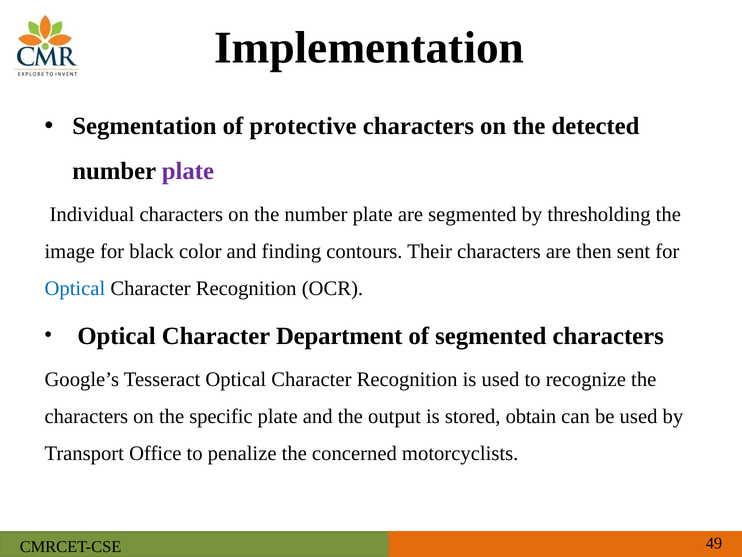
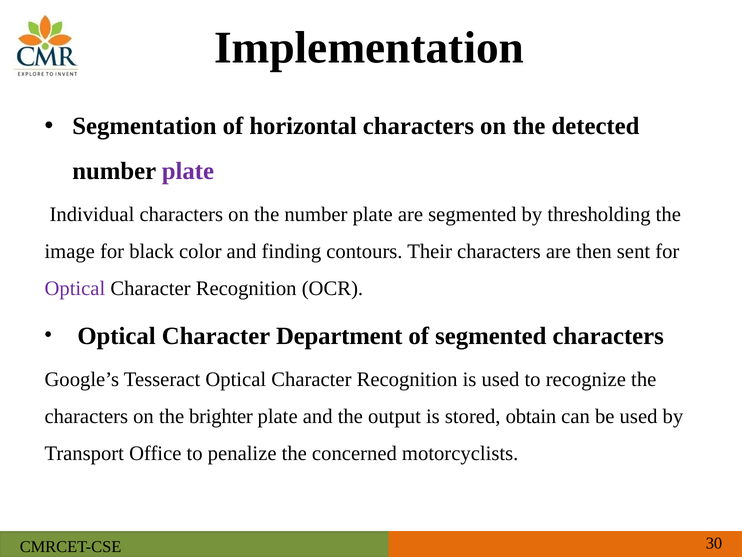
protective: protective -> horizontal
Optical at (75, 288) colour: blue -> purple
specific: specific -> brighter
49: 49 -> 30
